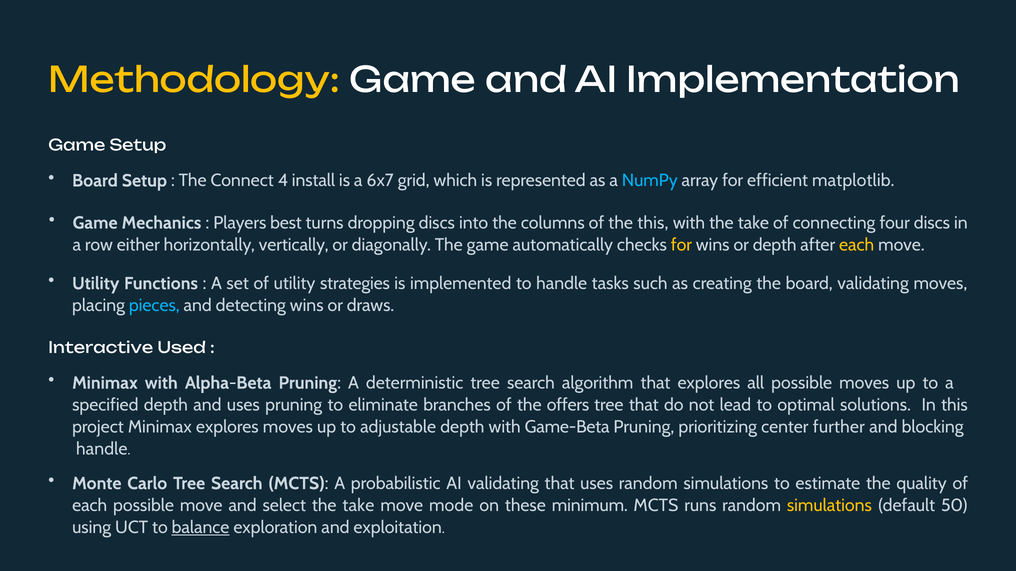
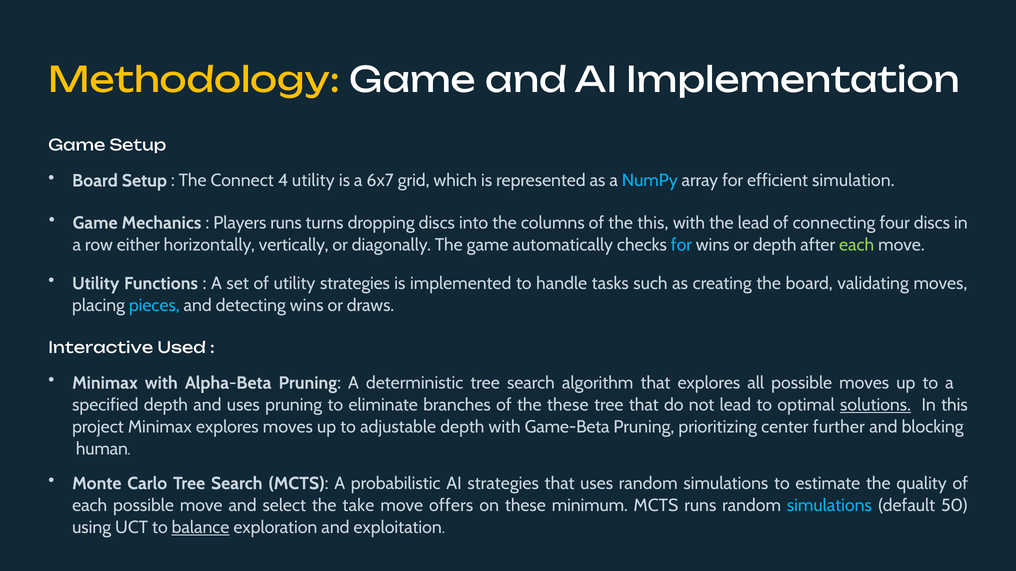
4 install: install -> utility
matplotlib: matplotlib -> simulation
Players best: best -> runs
with the take: take -> lead
for at (681, 245) colour: yellow -> light blue
each at (857, 245) colour: yellow -> light green
the offers: offers -> these
solutions underline: none -> present
handle at (102, 449): handle -> human
AI validating: validating -> strategies
mode: mode -> offers
simulations at (829, 506) colour: yellow -> light blue
